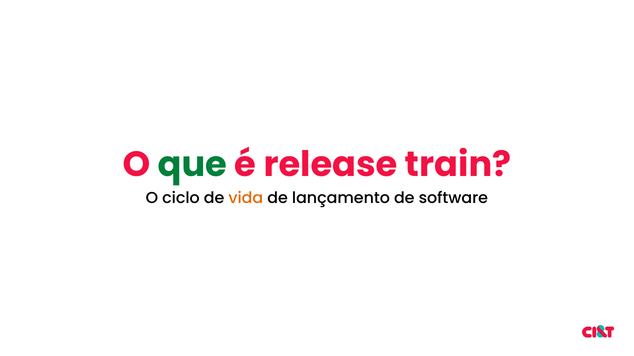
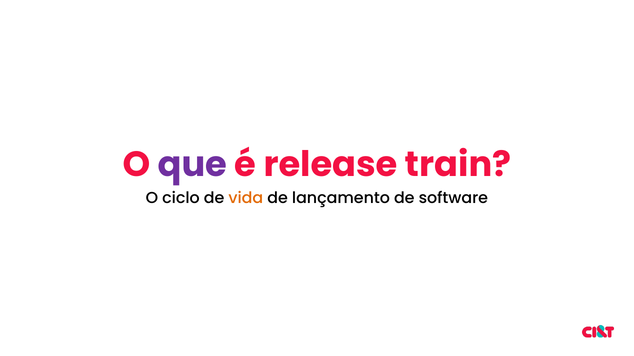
que colour: green -> purple
